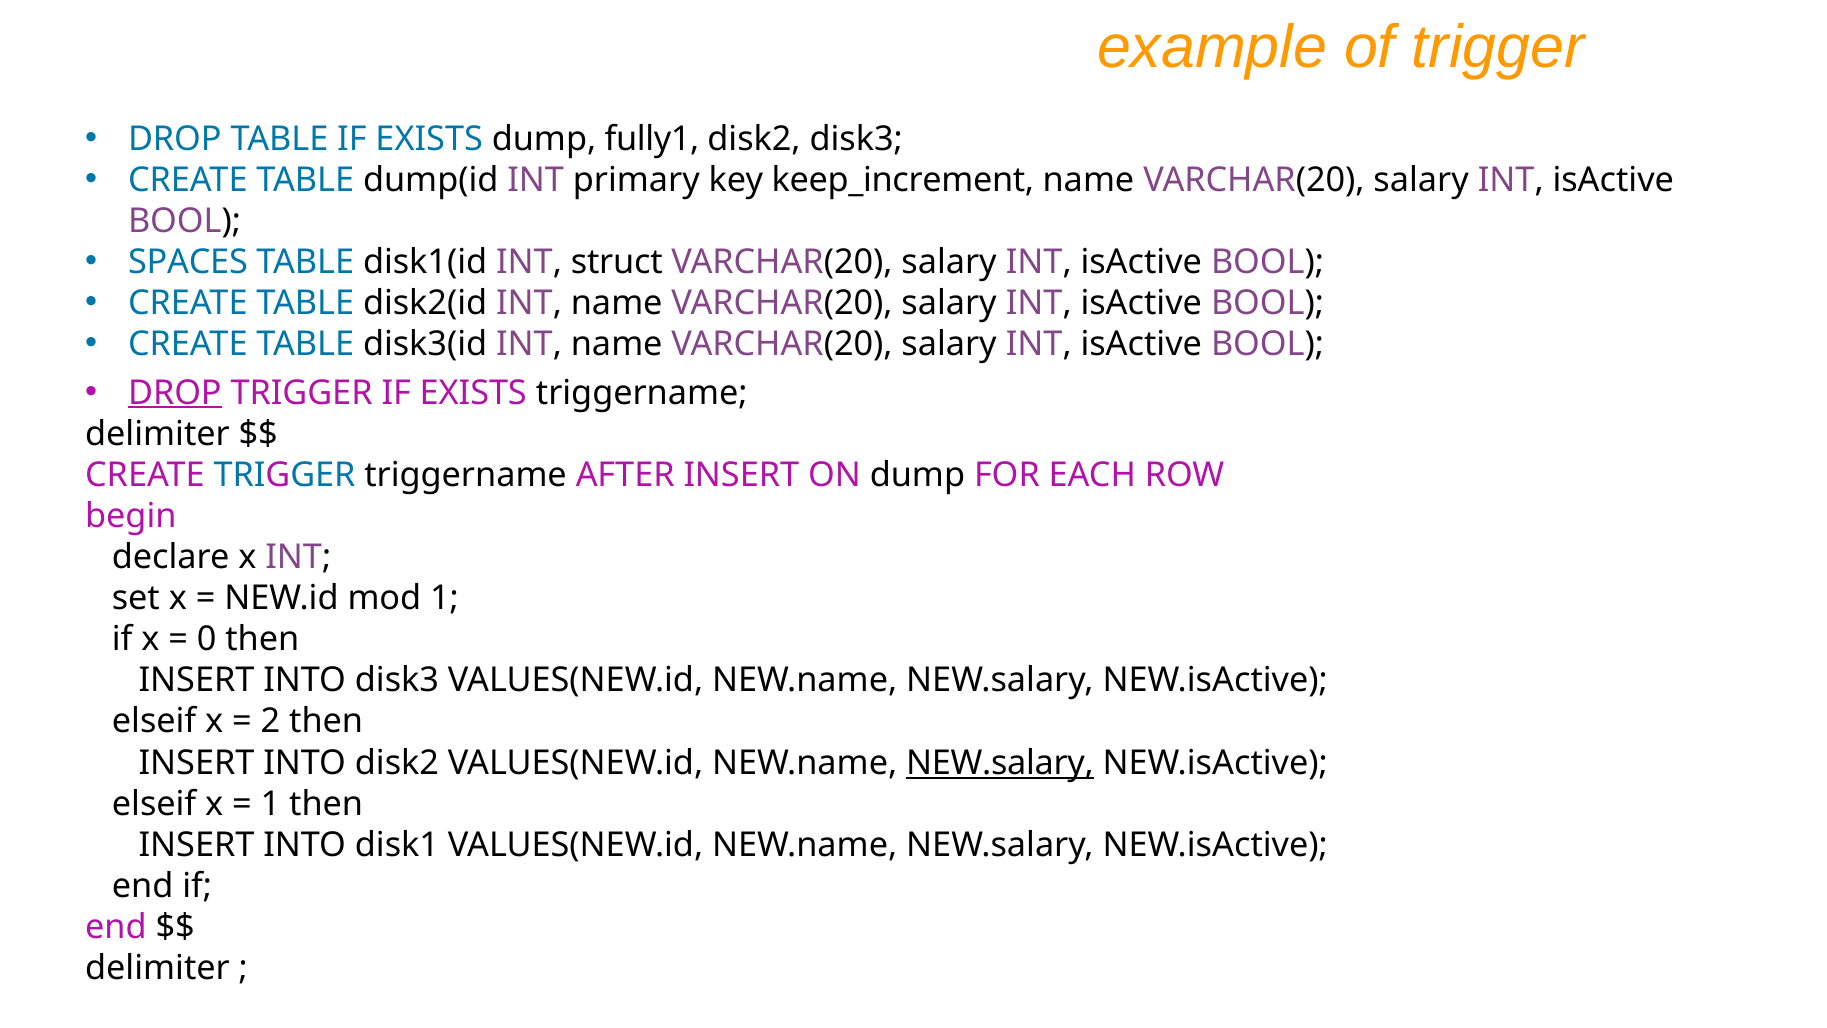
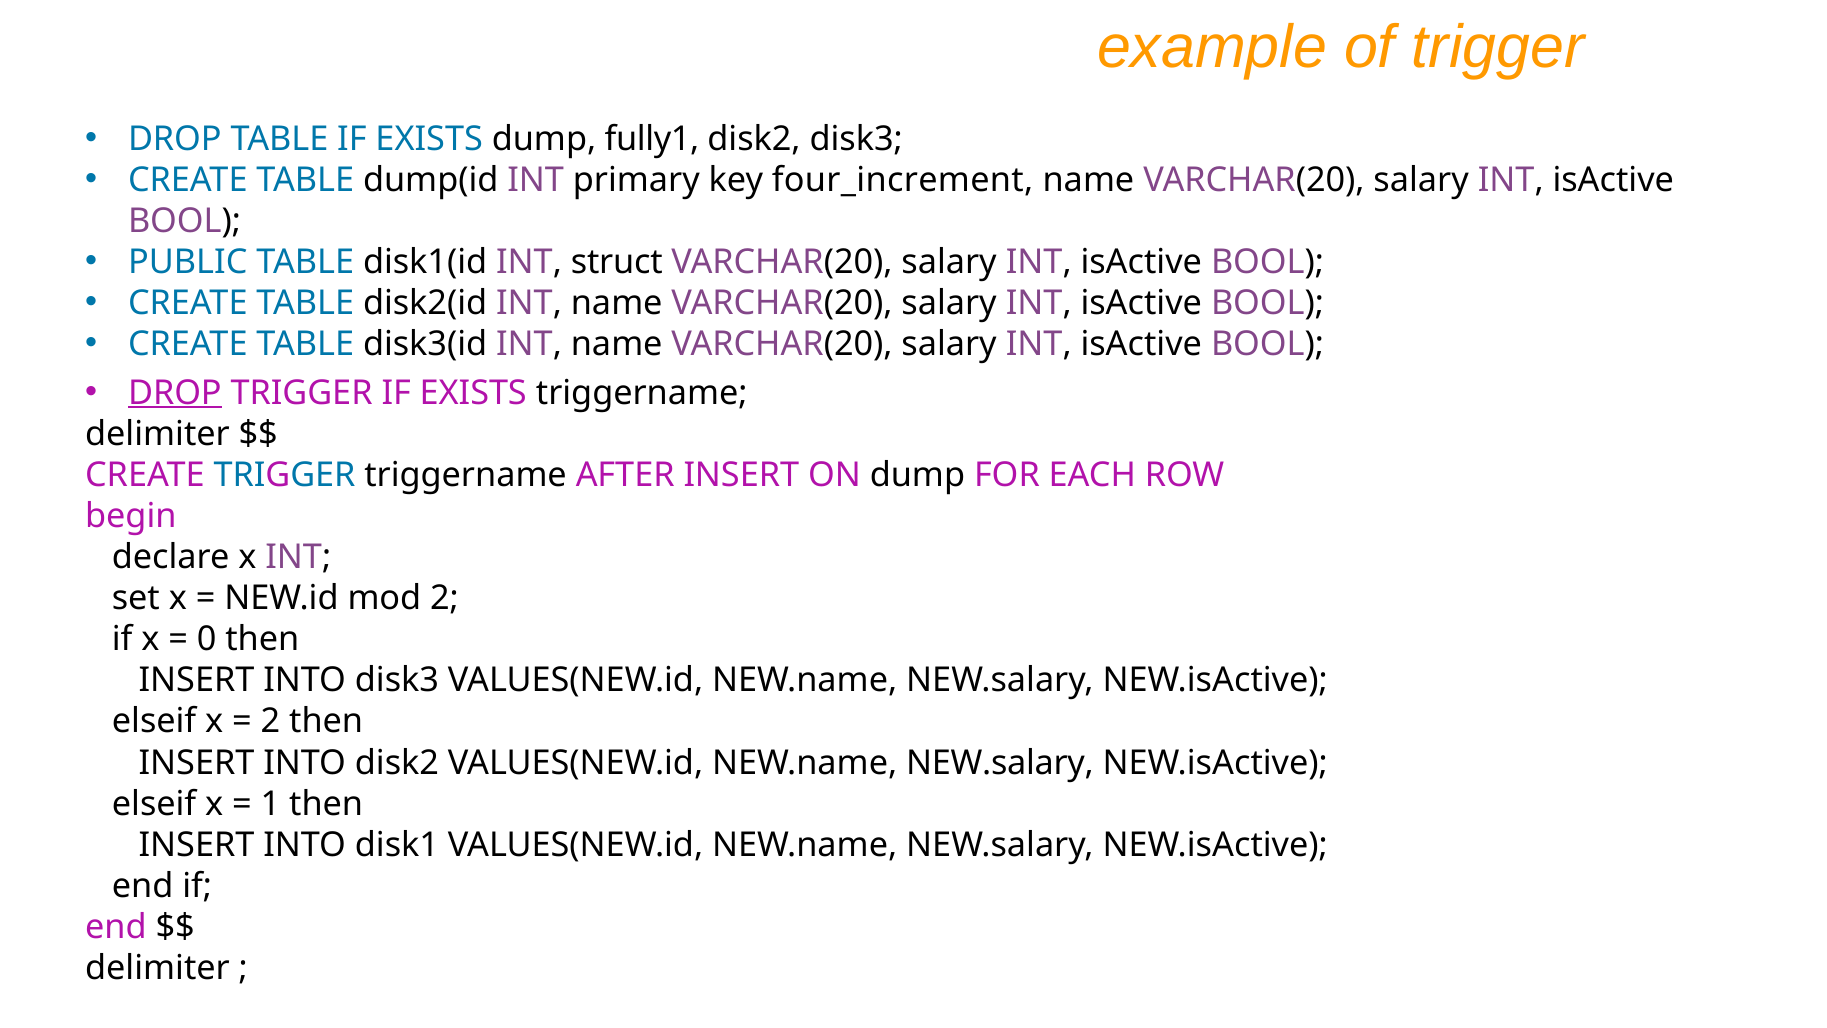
keep_increment: keep_increment -> four_increment
SPACES: SPACES -> PUBLIC
mod 1: 1 -> 2
NEW.salary at (1000, 763) underline: present -> none
